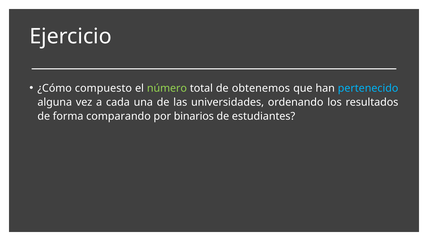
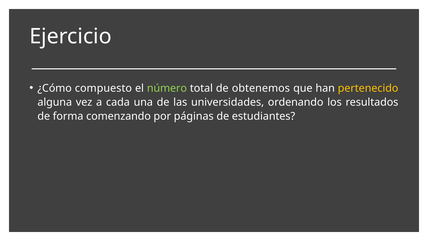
pertenecido colour: light blue -> yellow
comparando: comparando -> comenzando
binarios: binarios -> páginas
